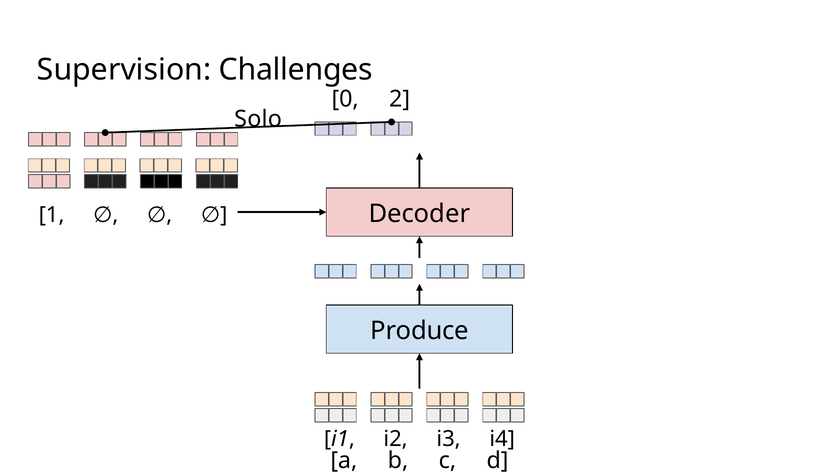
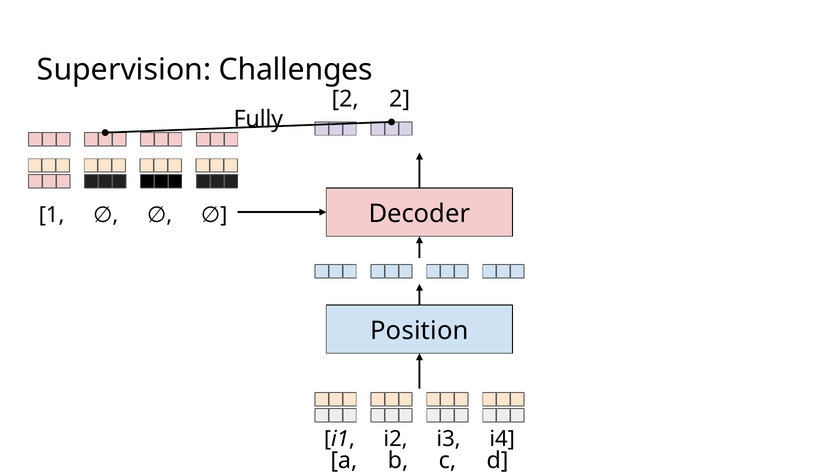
0 at (345, 99): 0 -> 2
Solo: Solo -> Fully
Produce: Produce -> Position
